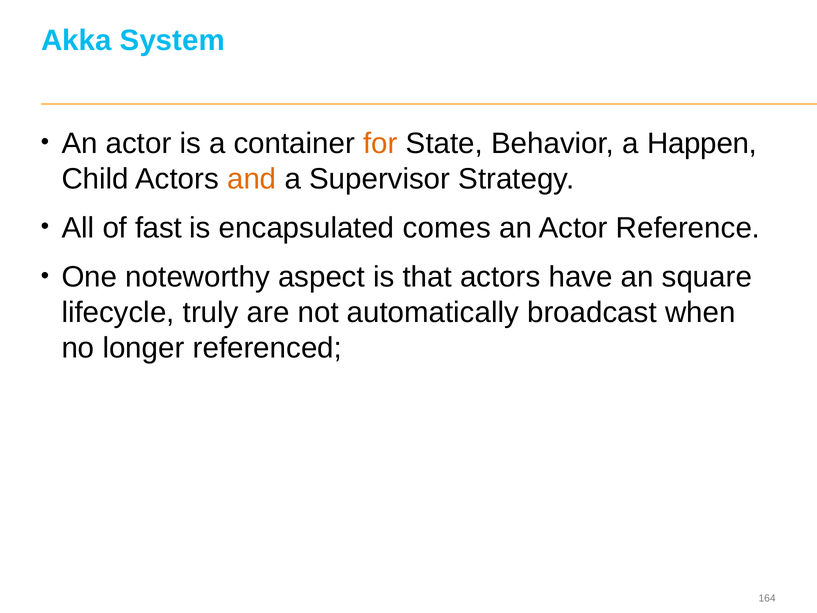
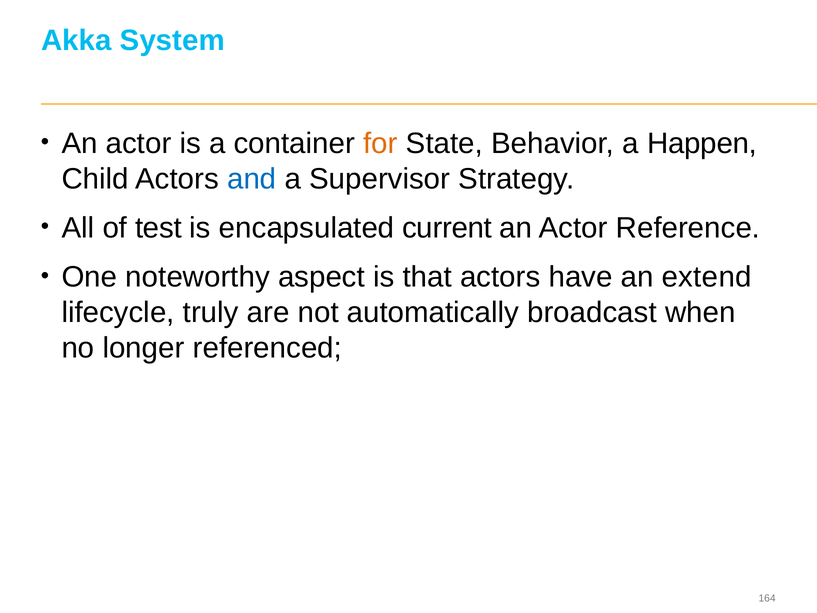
and colour: orange -> blue
fast: fast -> test
comes: comes -> current
square: square -> extend
